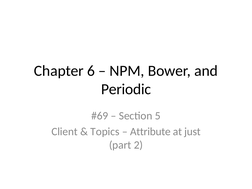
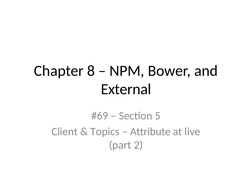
6: 6 -> 8
Periodic: Periodic -> External
just: just -> live
